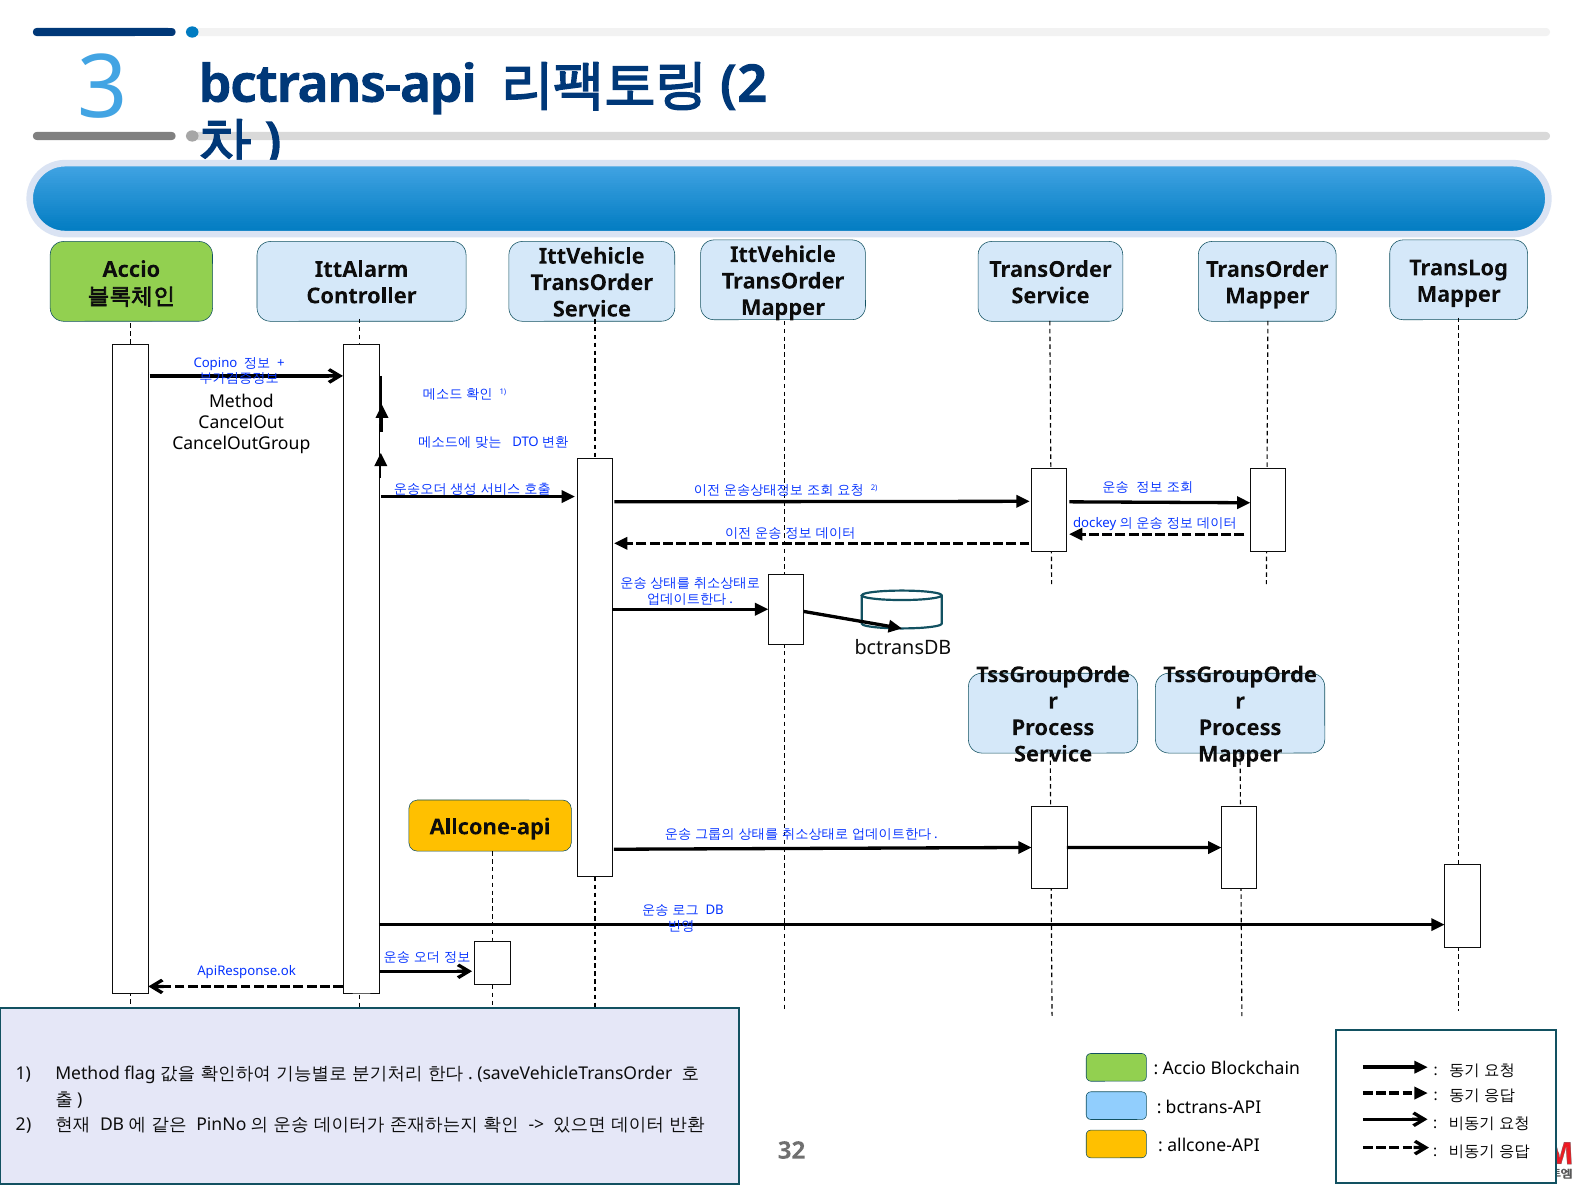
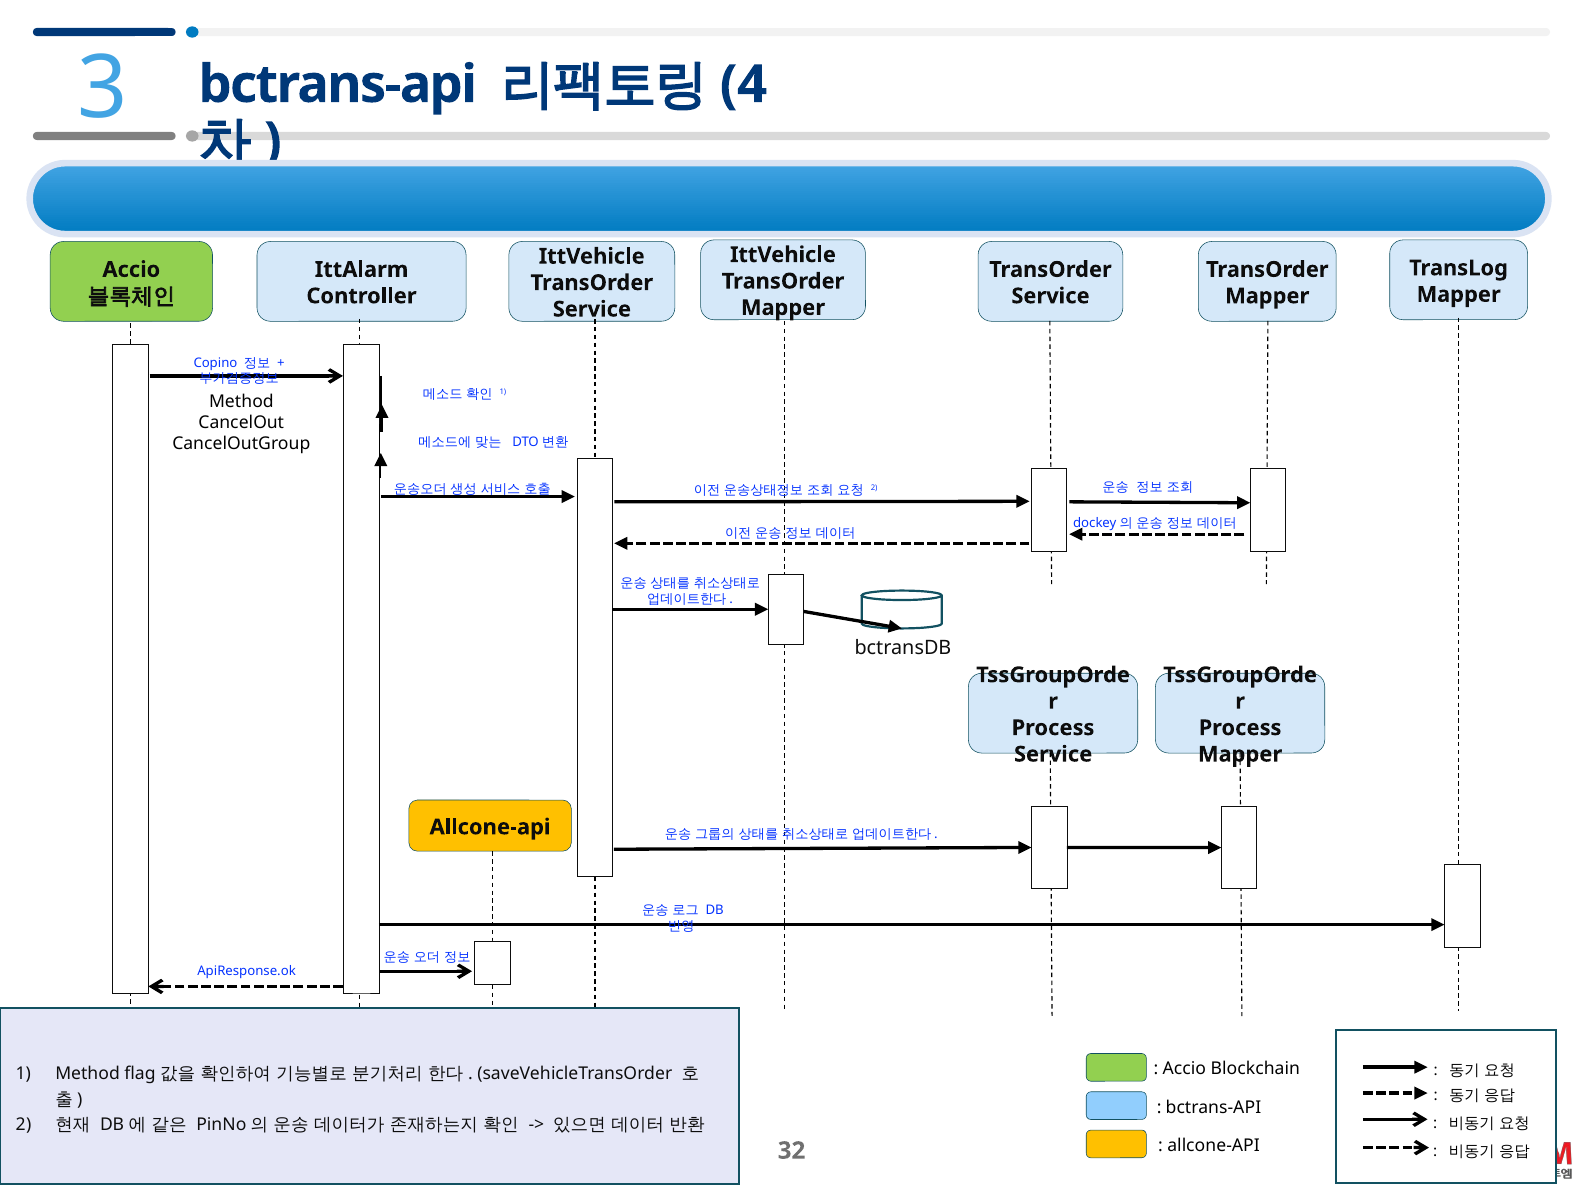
2 at (743, 85): 2 -> 4
